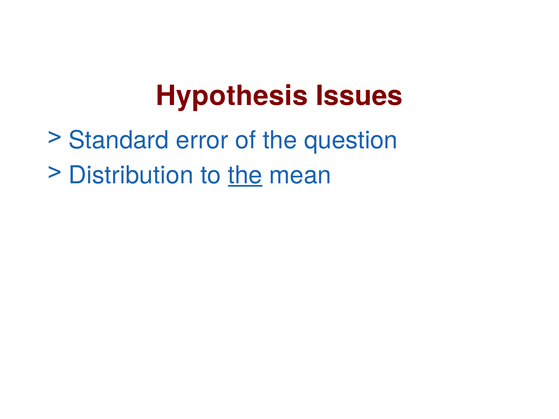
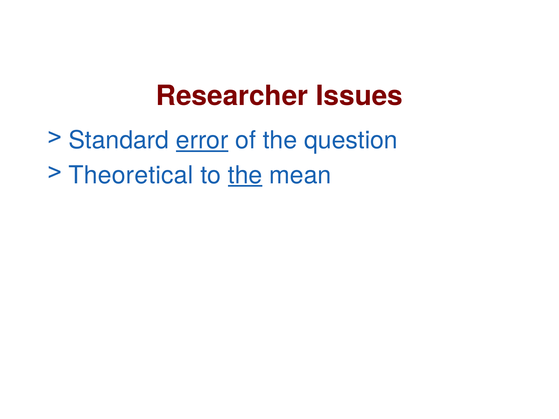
Hypothesis: Hypothesis -> Researcher
error underline: none -> present
Distribution: Distribution -> Theoretical
